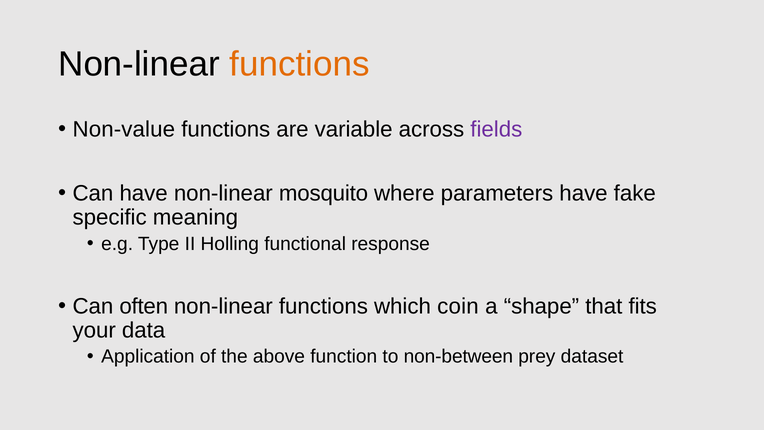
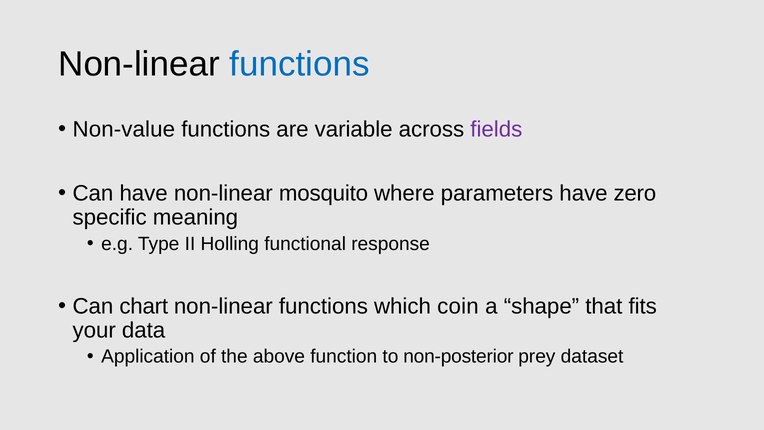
functions at (300, 64) colour: orange -> blue
fake: fake -> zero
often: often -> chart
non-between: non-between -> non-posterior
